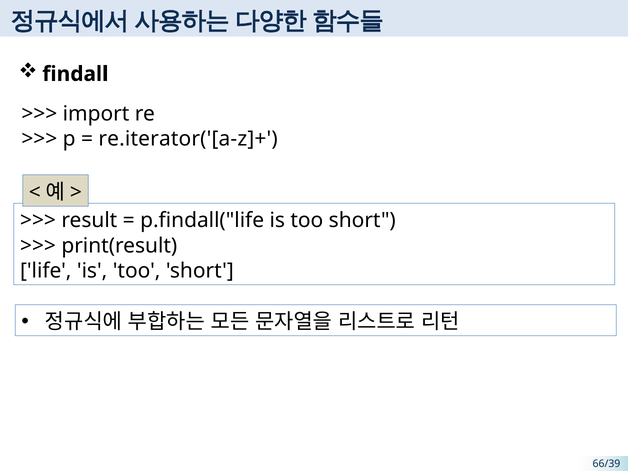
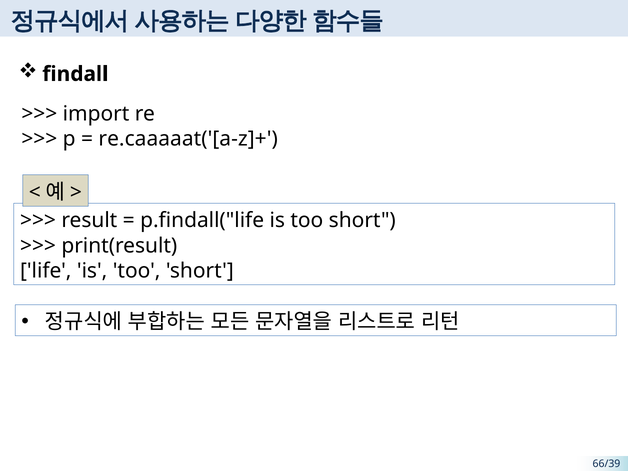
re.iterator('[a-z]+: re.iterator('[a-z]+ -> re.caaaaat('[a-z]+
